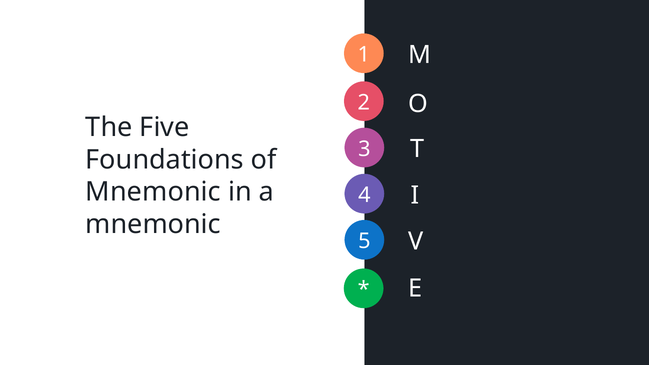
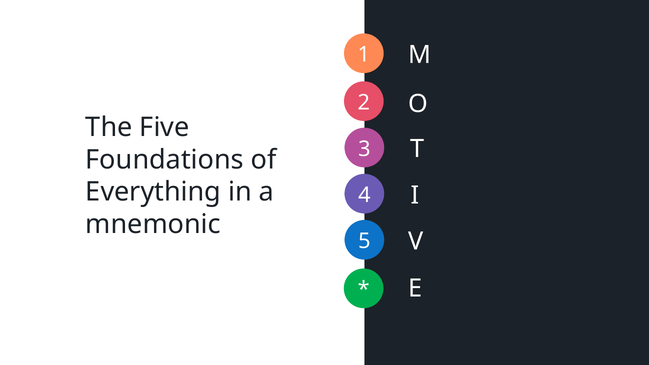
Mnemonic at (153, 192): Mnemonic -> Everything
